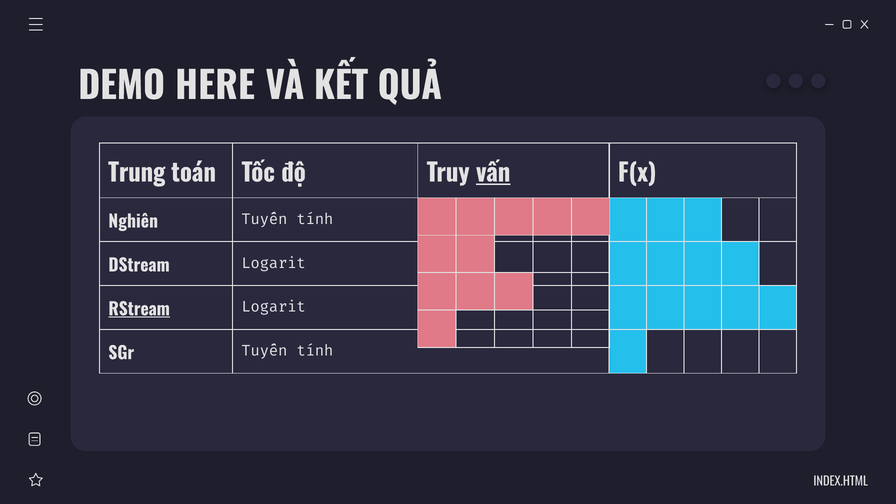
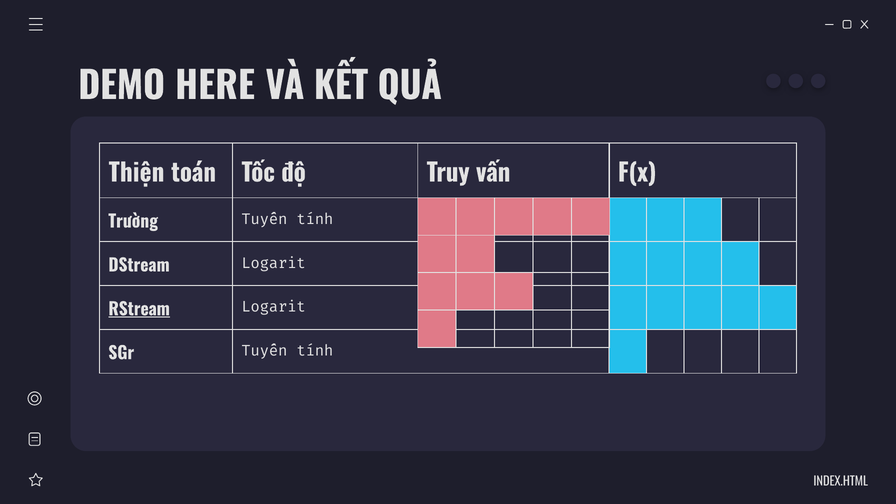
Trung: Trung -> Thiện
vấn underline: present -> none
Nghiên: Nghiên -> Trường
